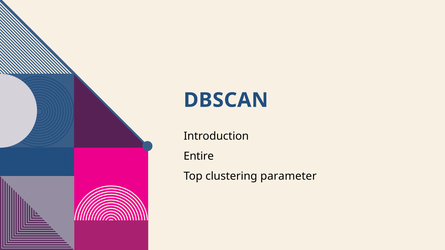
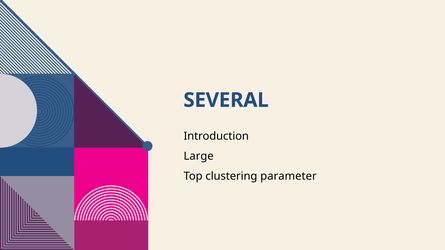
DBSCAN: DBSCAN -> SEVERAL
Entire: Entire -> Large
